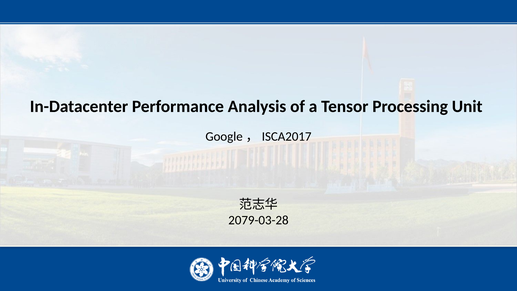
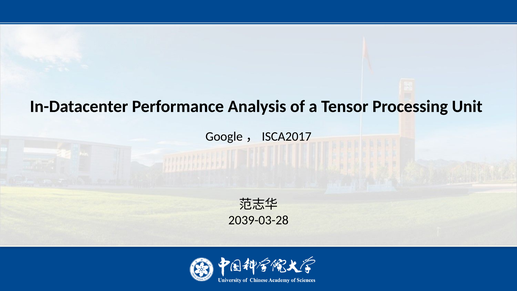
2079-03-28: 2079-03-28 -> 2039-03-28
